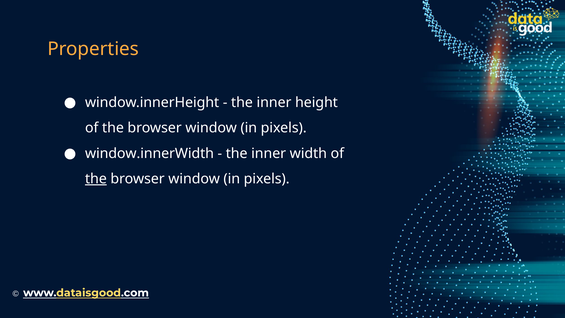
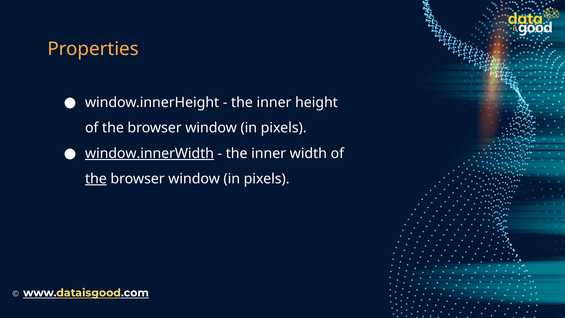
window.innerWidth underline: none -> present
